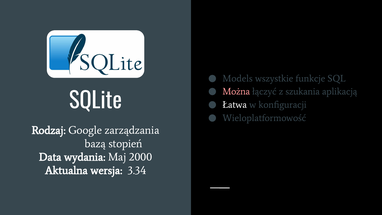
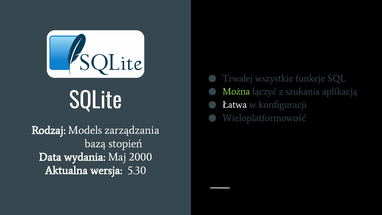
Models: Models -> Trwałej
Można colour: pink -> light green
Google: Google -> Models
3.34: 3.34 -> 5.30
